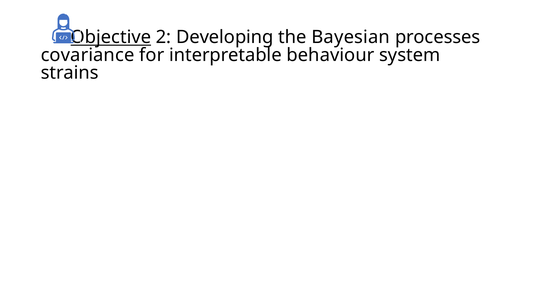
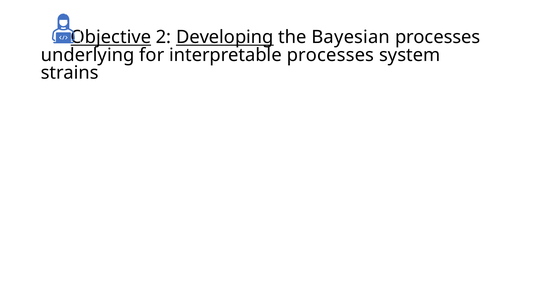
Developing underline: none -> present
covariance: covariance -> underlying
interpretable behaviour: behaviour -> processes
